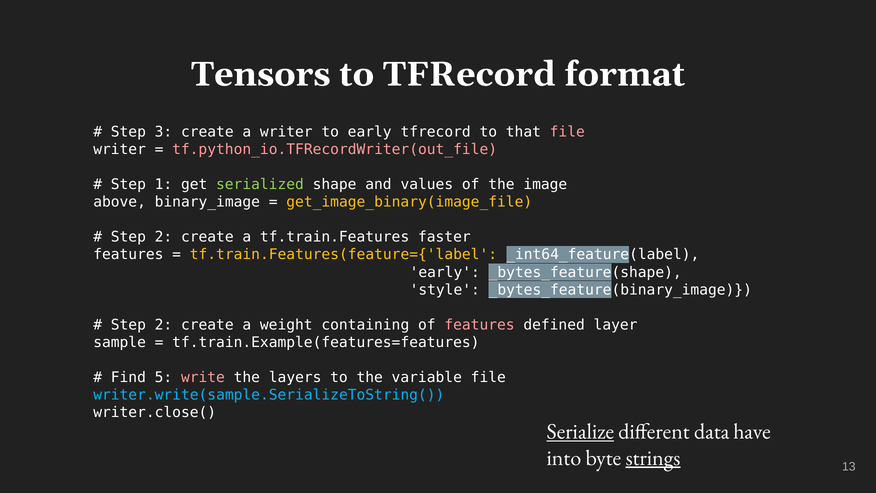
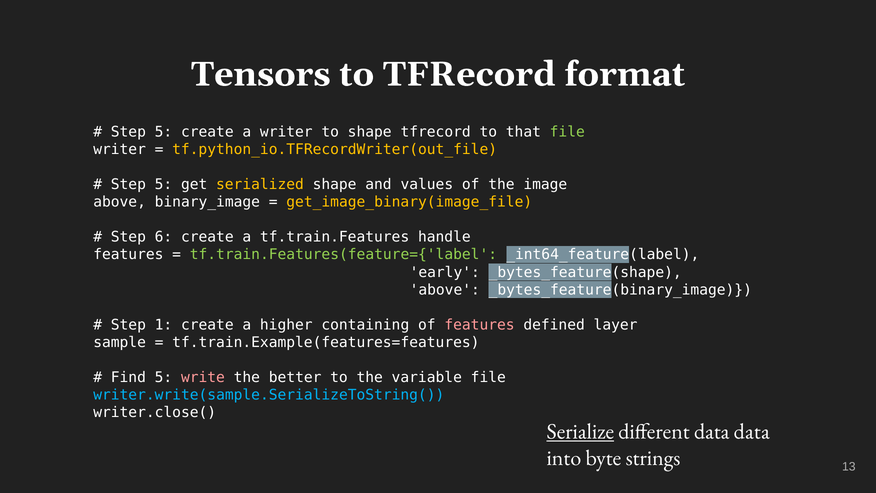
3 at (163, 132): 3 -> 5
to early: early -> shape
file at (567, 132) colour: pink -> light green
tf.python_io.TFRecordWriter(out_file colour: pink -> yellow
1 at (163, 184): 1 -> 5
serialized colour: light green -> yellow
2 at (163, 237): 2 -> 6
faster: faster -> handle
tf.train.Features(feature={'label colour: yellow -> light green
style at (445, 290): style -> above
2 at (163, 325): 2 -> 1
weight: weight -> higher
layers: layers -> better
data have: have -> data
strings underline: present -> none
